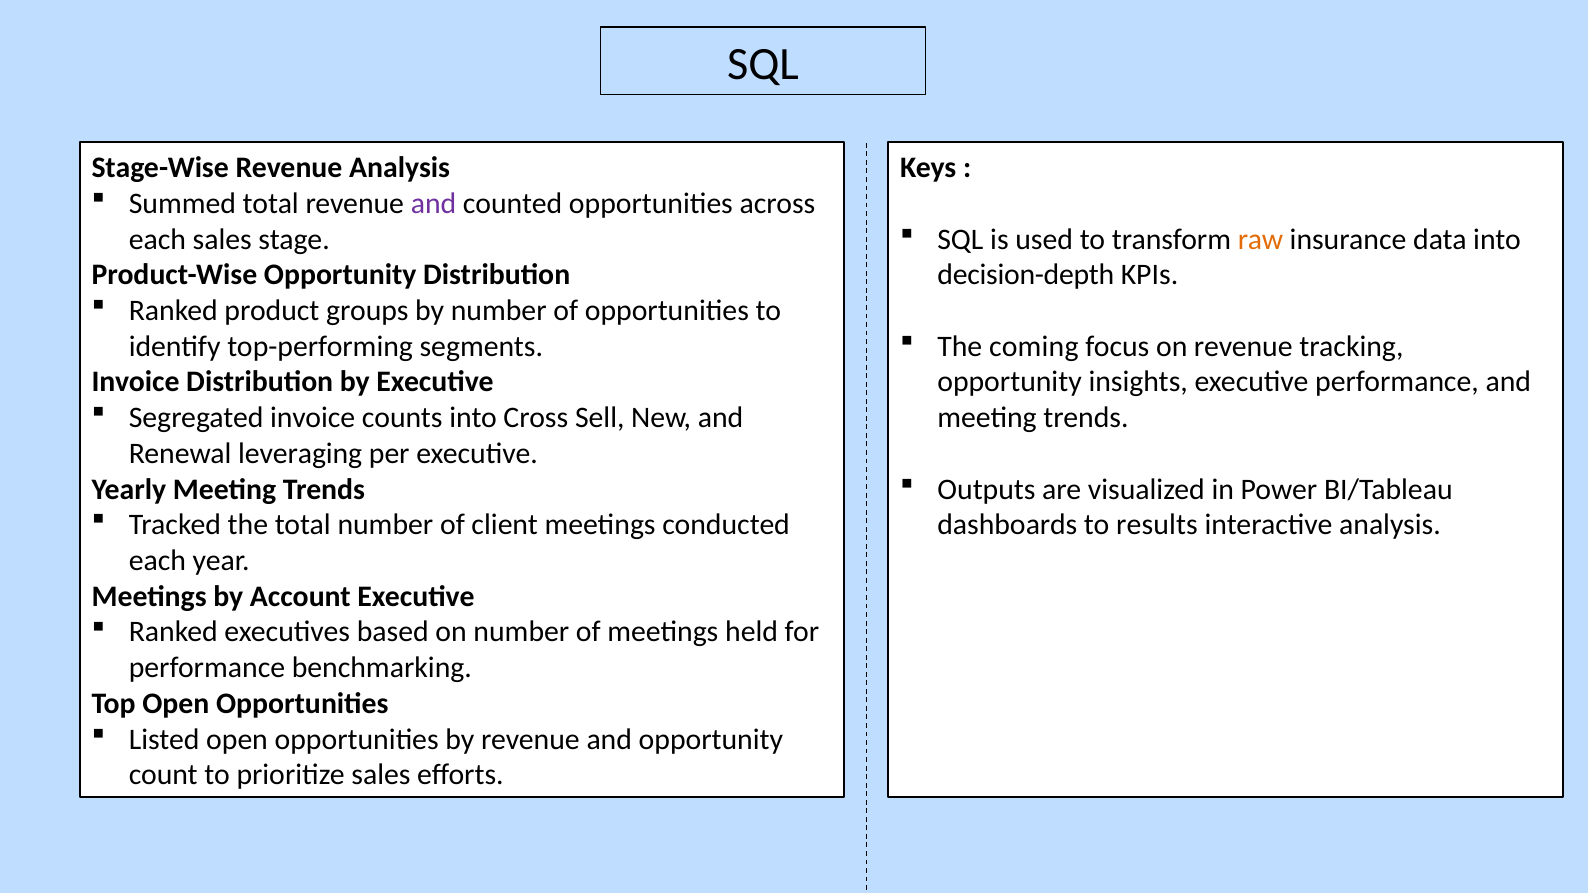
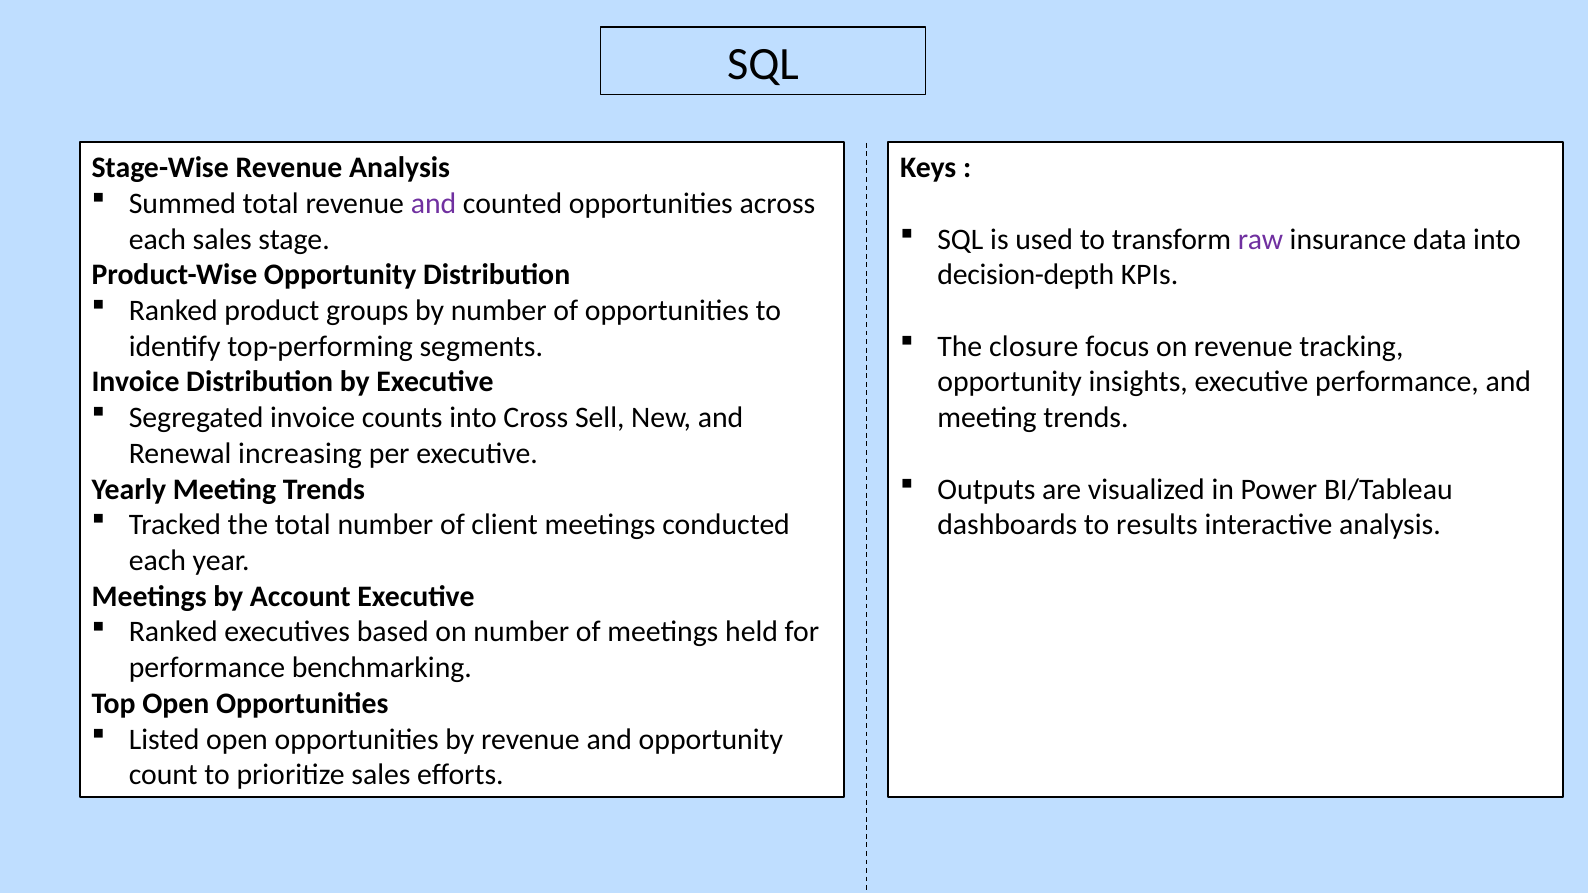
raw colour: orange -> purple
coming: coming -> closure
leveraging: leveraging -> increasing
